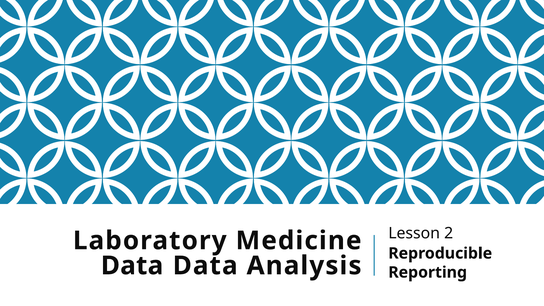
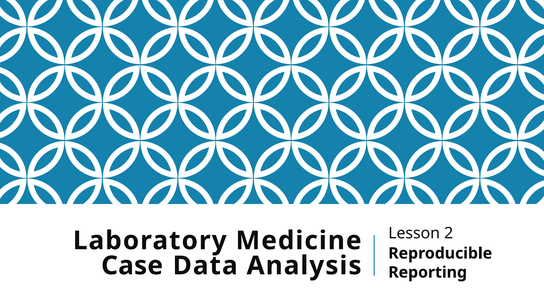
Data at (132, 266): Data -> Case
